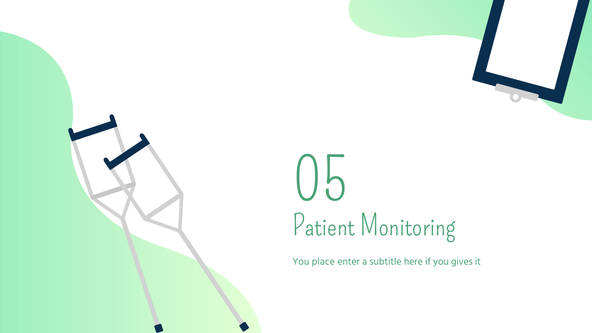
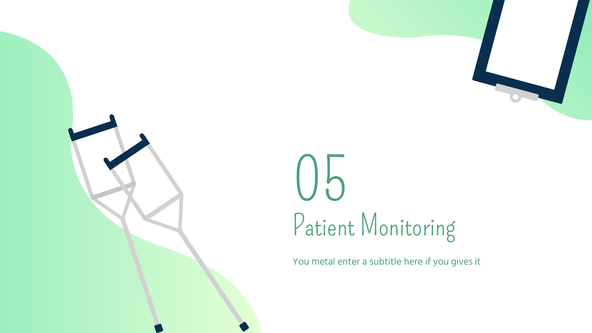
place: place -> metal
